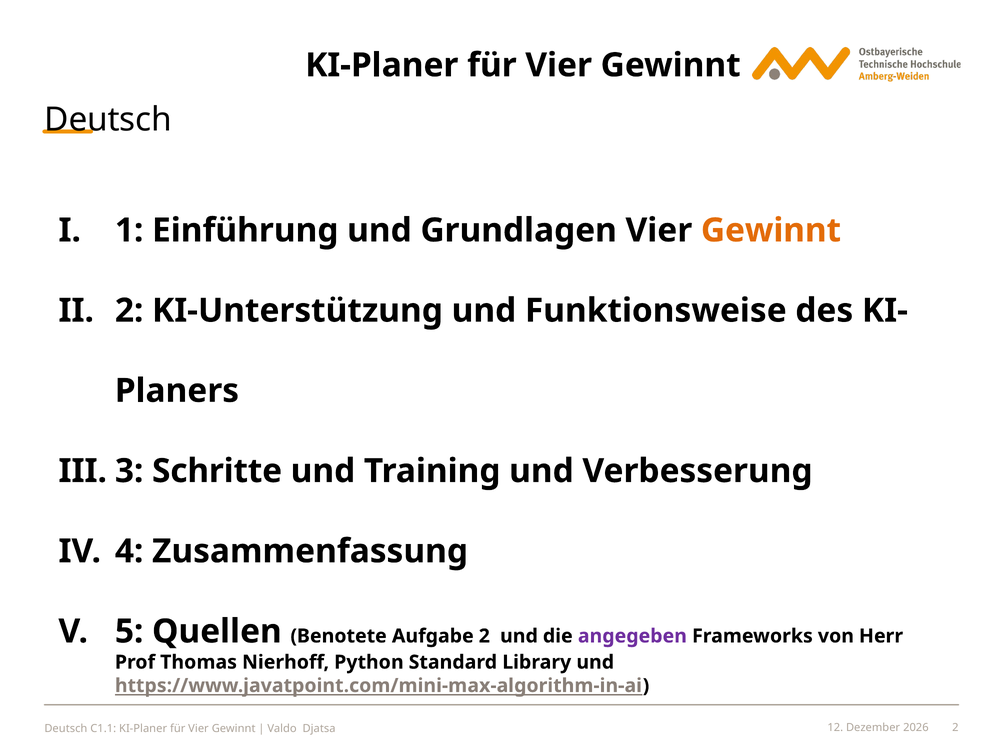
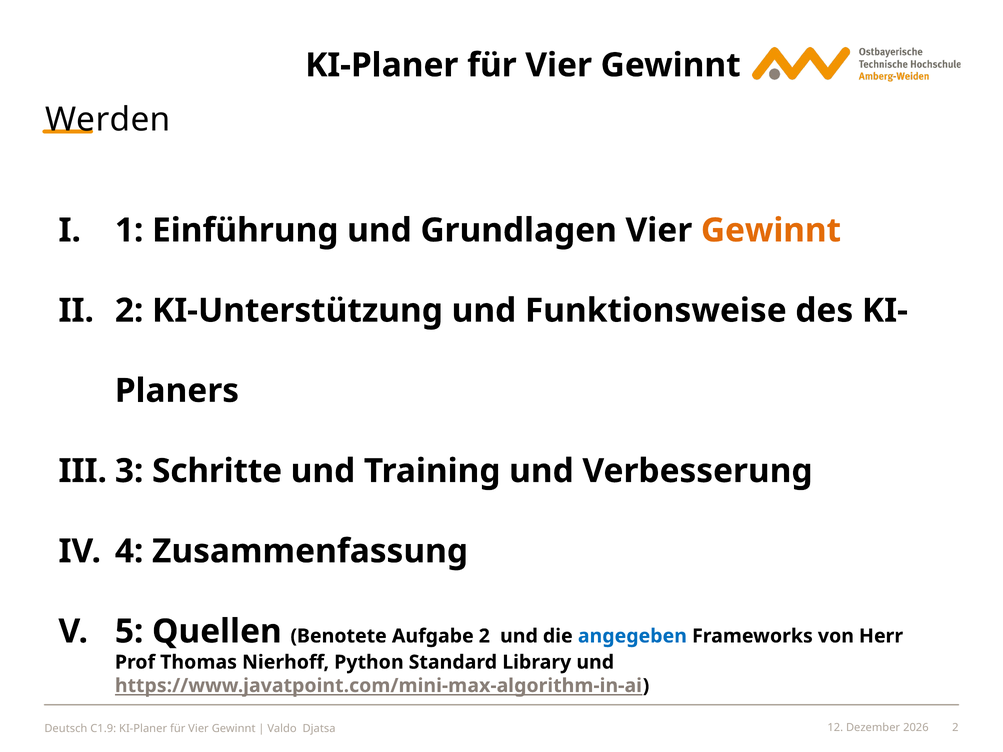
Deutsch at (108, 120): Deutsch -> Werden
angegeben colour: purple -> blue
C1.1: C1.1 -> C1.9
